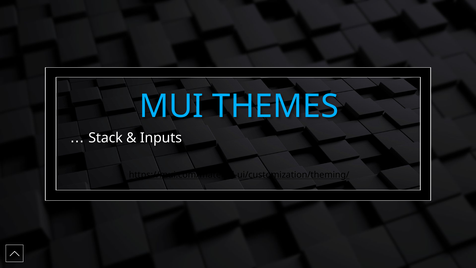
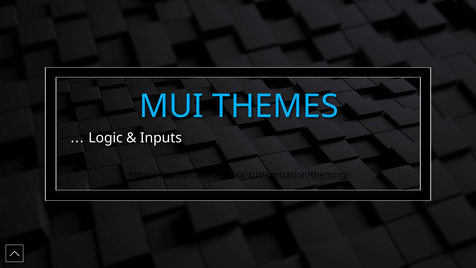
Stack: Stack -> Logic
